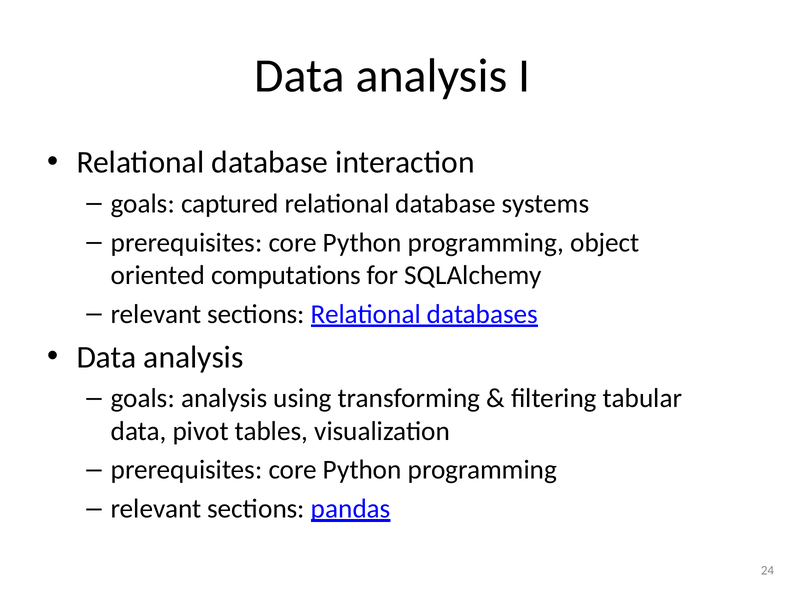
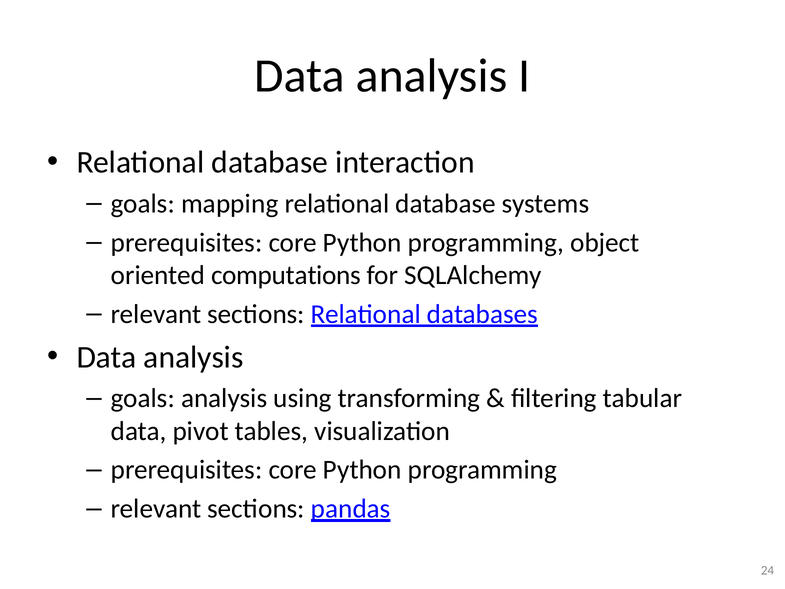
captured: captured -> mapping
